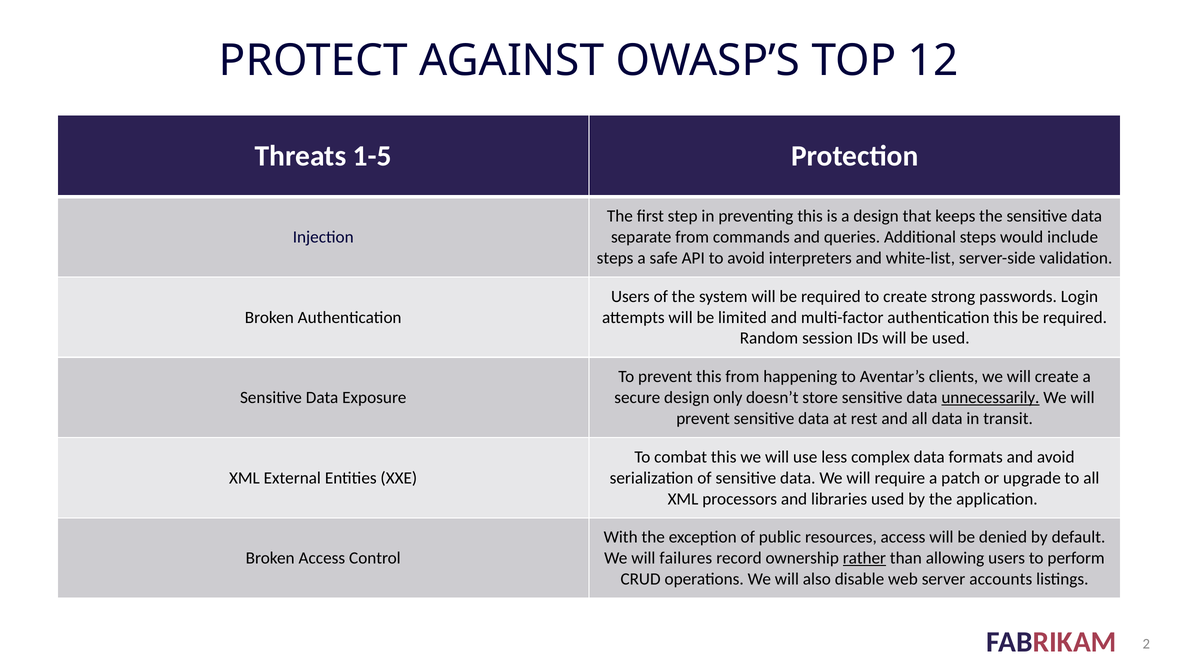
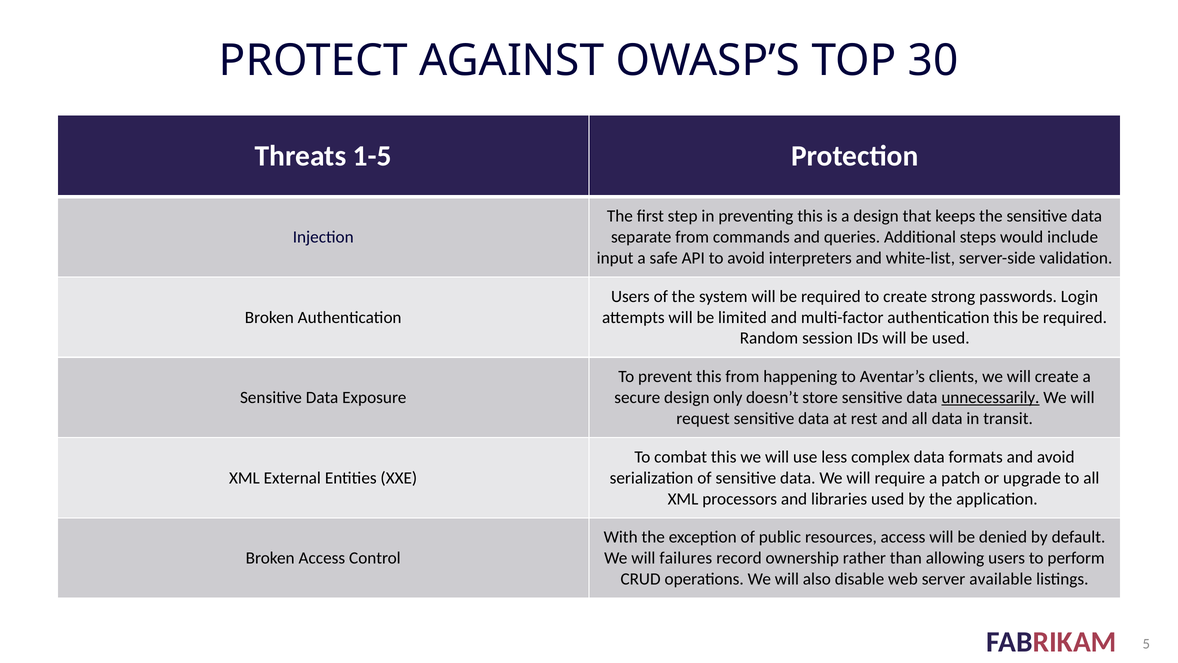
12: 12 -> 30
steps at (615, 258): steps -> input
prevent at (703, 418): prevent -> request
rather underline: present -> none
accounts: accounts -> available
2: 2 -> 5
